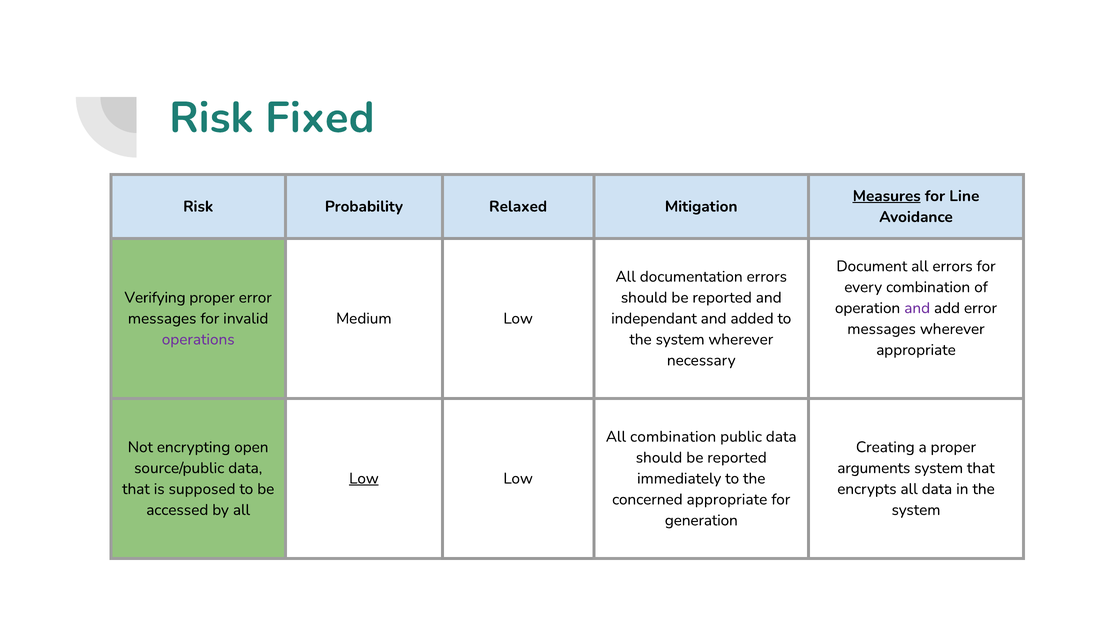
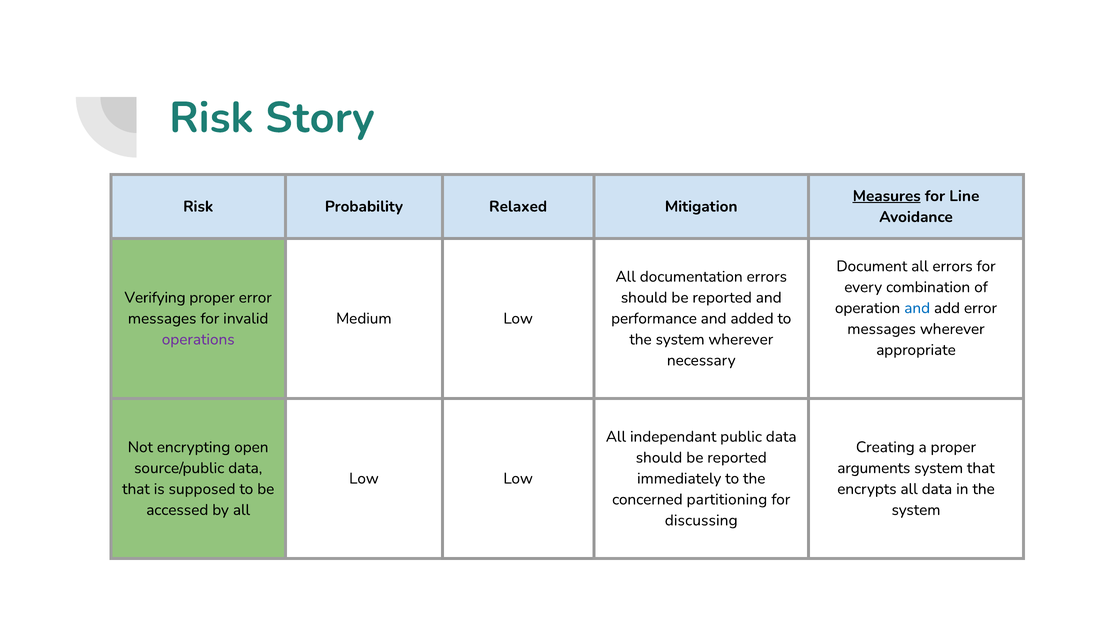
Fixed: Fixed -> Story
and at (917, 308) colour: purple -> blue
independant: independant -> performance
All combination: combination -> independant
Low at (364, 478) underline: present -> none
concerned appropriate: appropriate -> partitioning
generation: generation -> discussing
